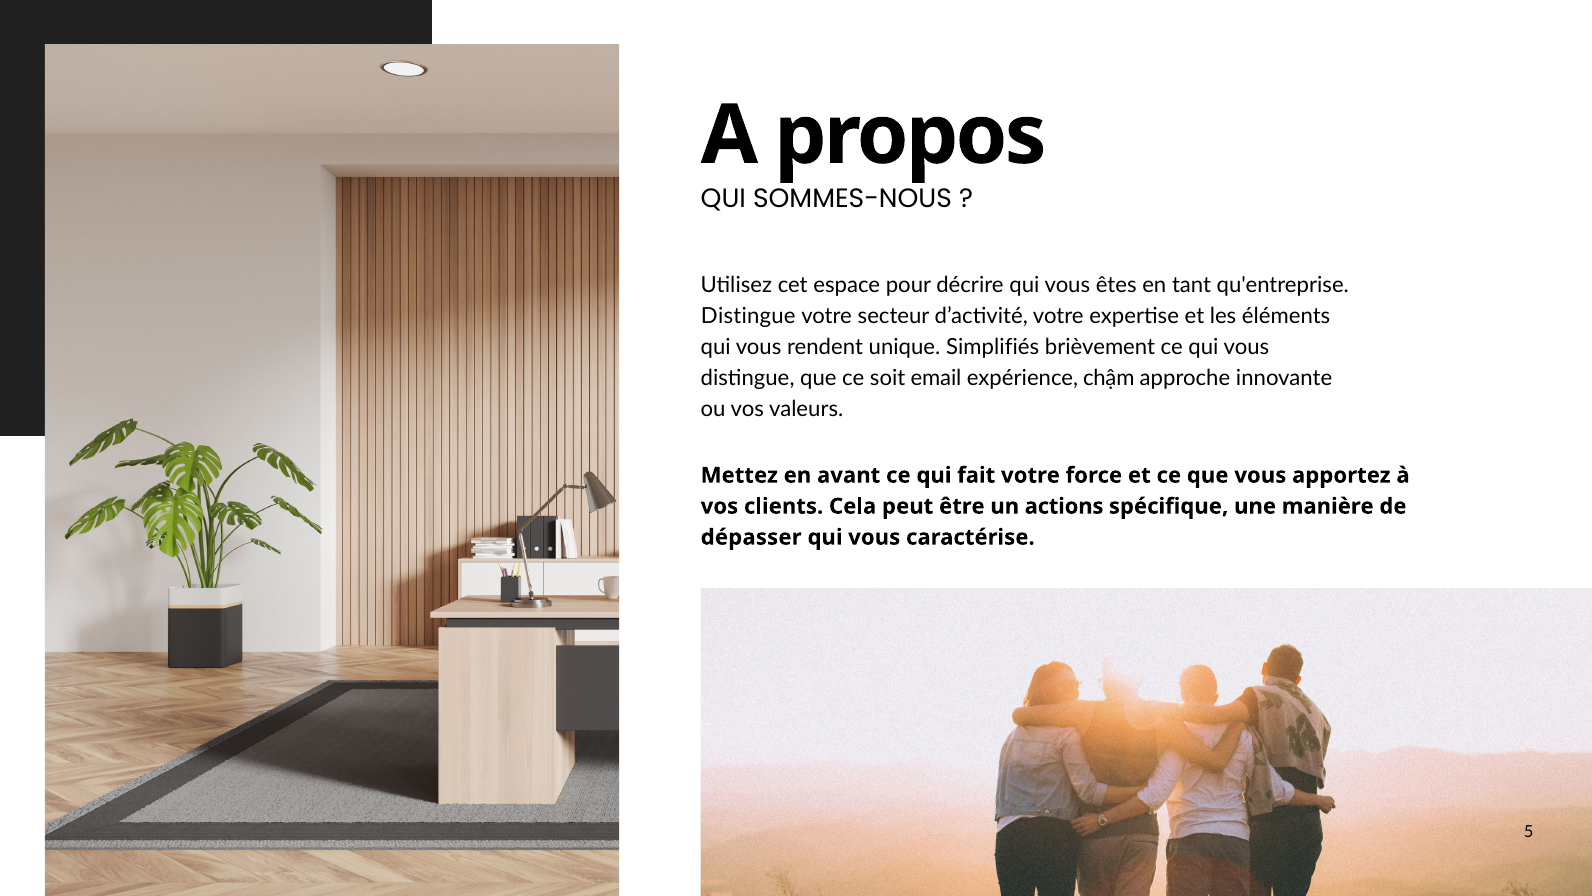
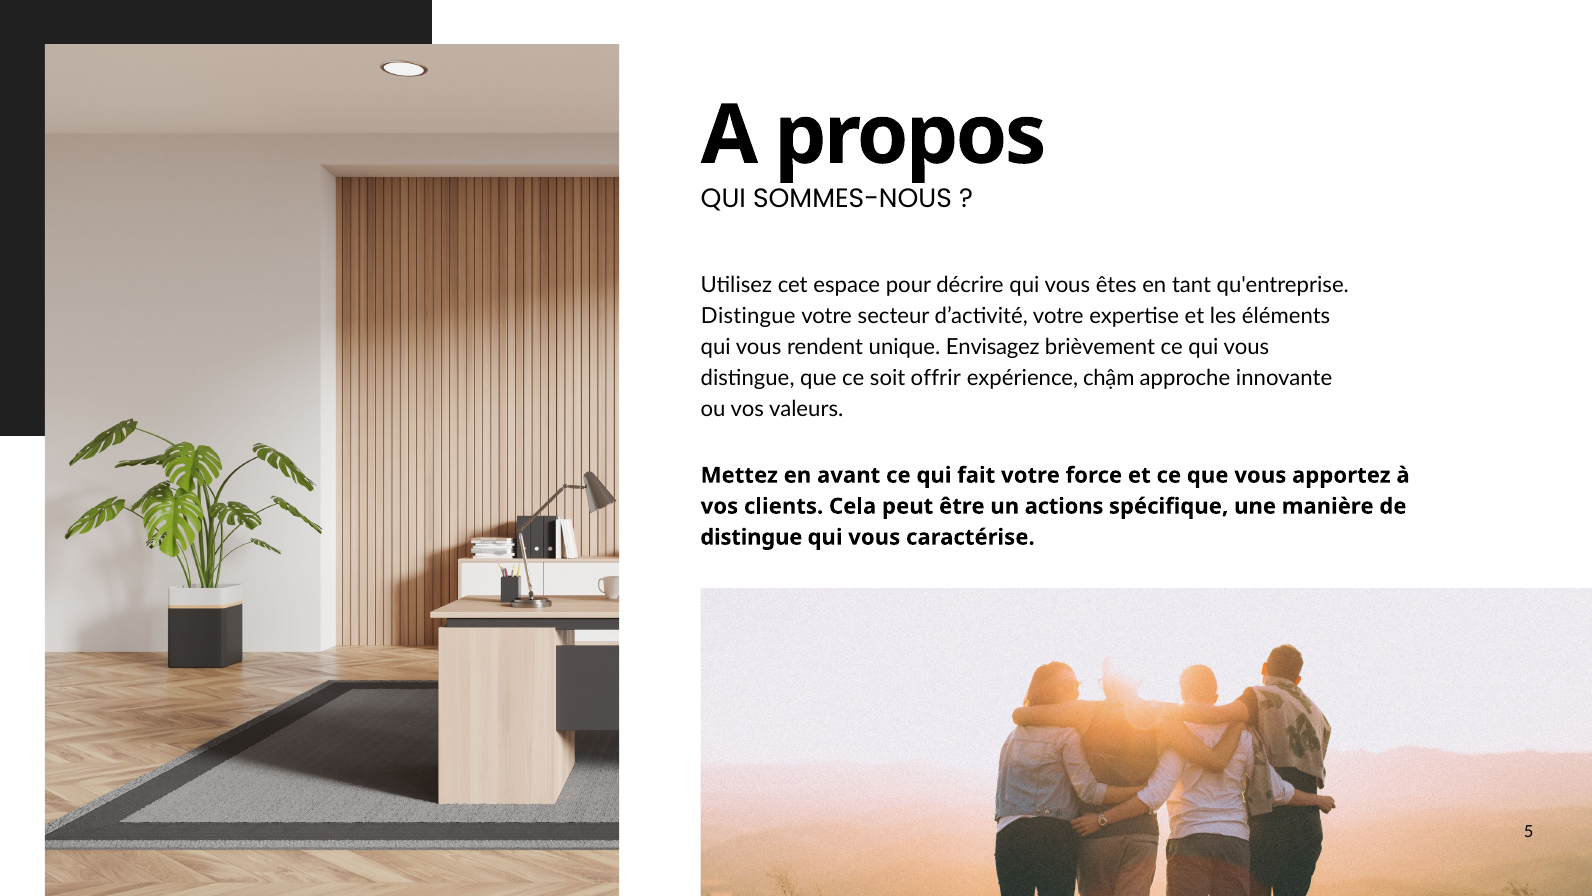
Simplifiés: Simplifiés -> Envisagez
email: email -> offrir
dépasser at (751, 537): dépasser -> distingue
